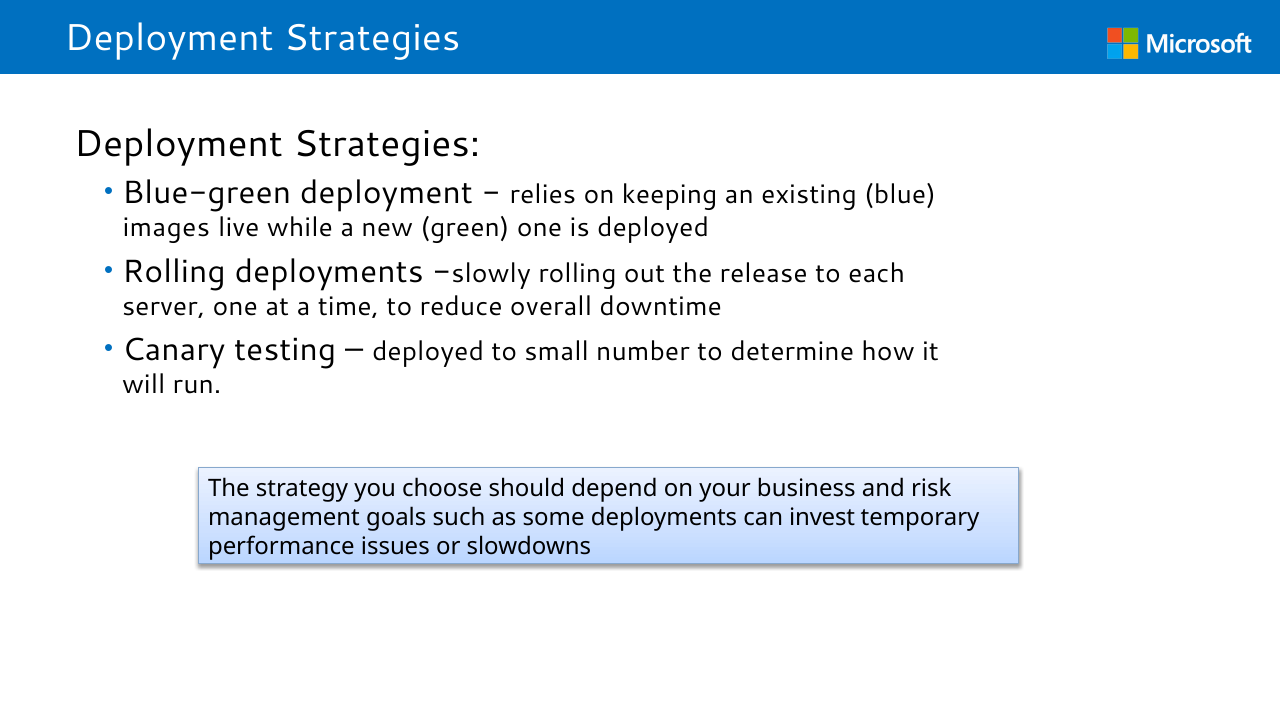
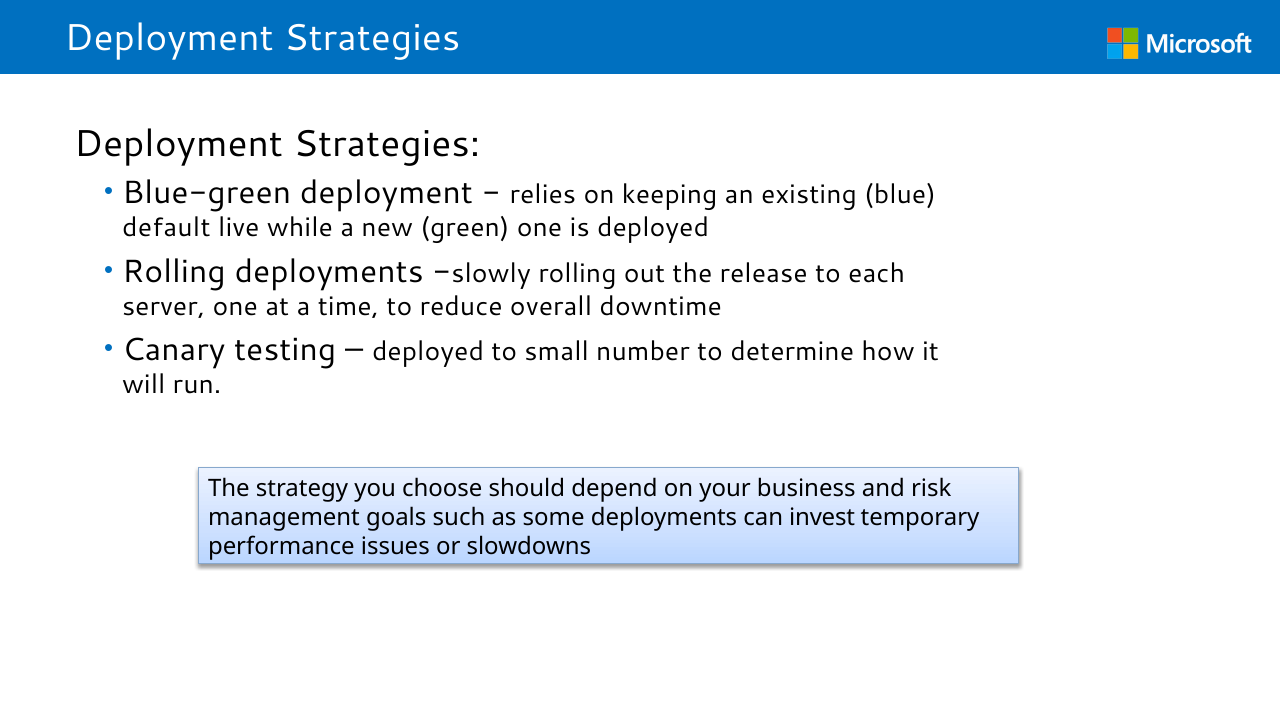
images: images -> default
